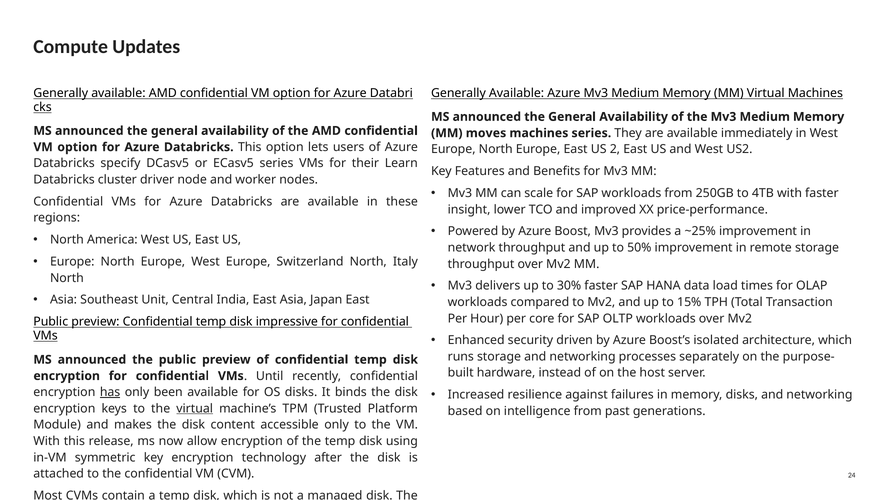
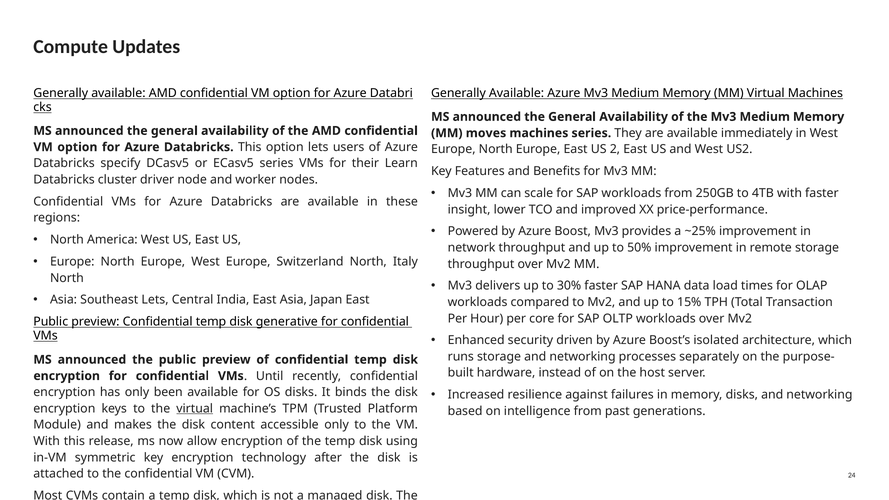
Southeast Unit: Unit -> Lets
impressive: impressive -> generative
has underline: present -> none
